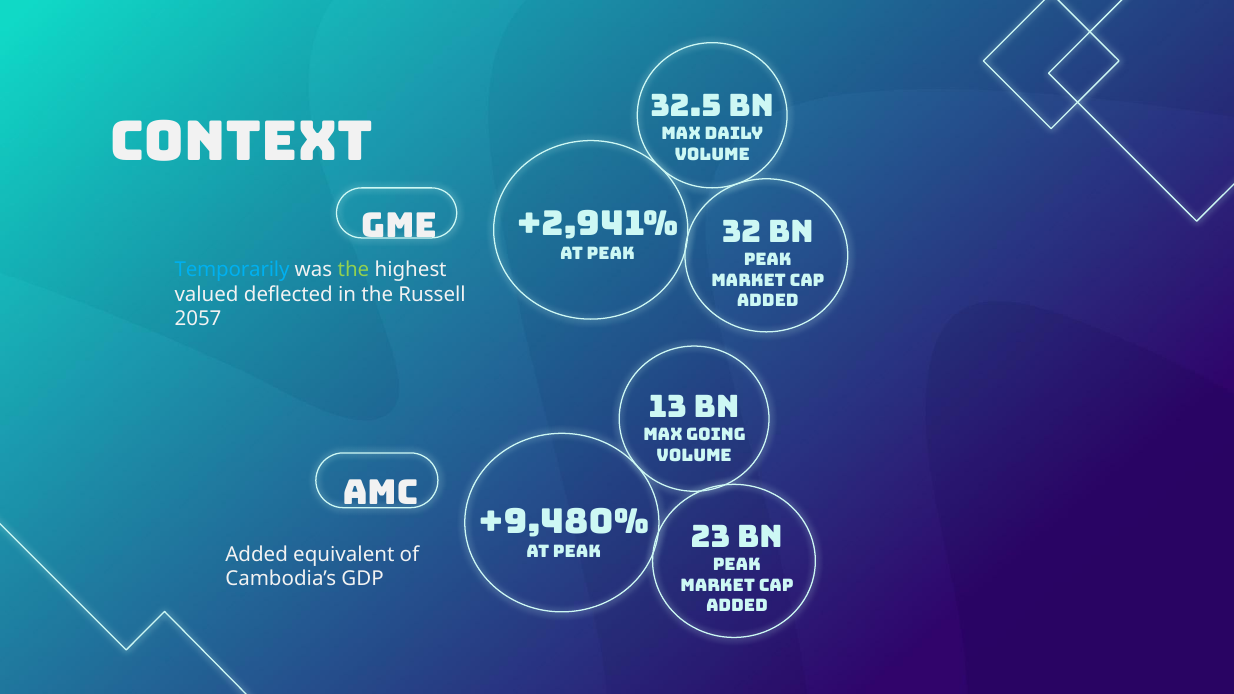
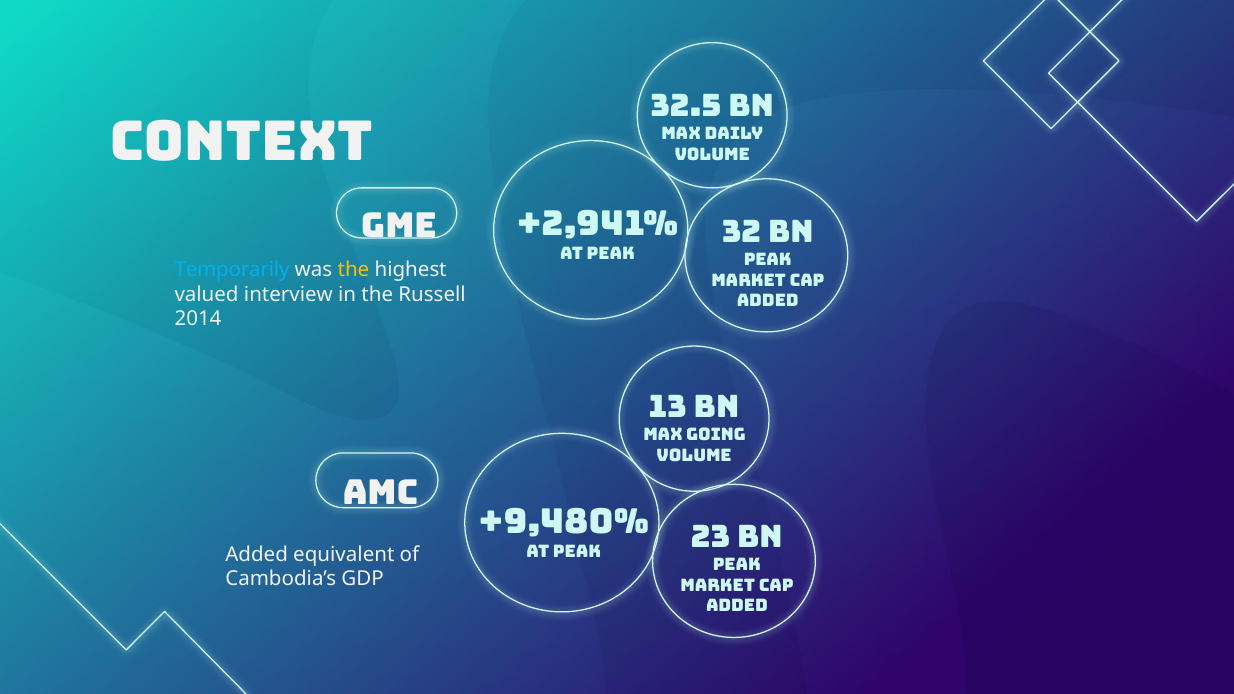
the at (353, 270) colour: light green -> yellow
deflected: deflected -> interview
2057: 2057 -> 2014
